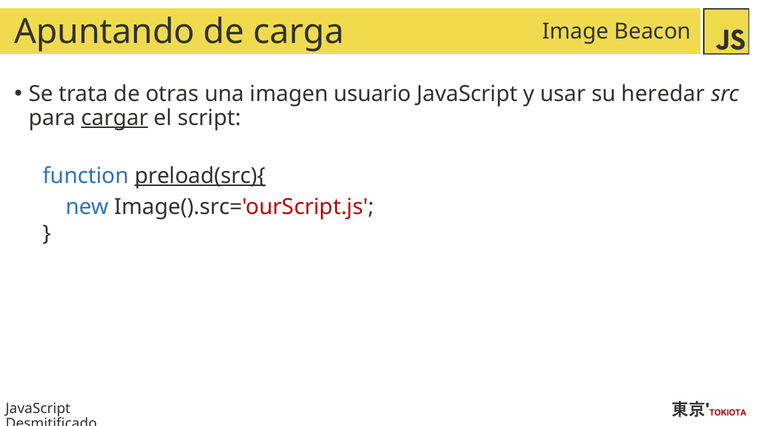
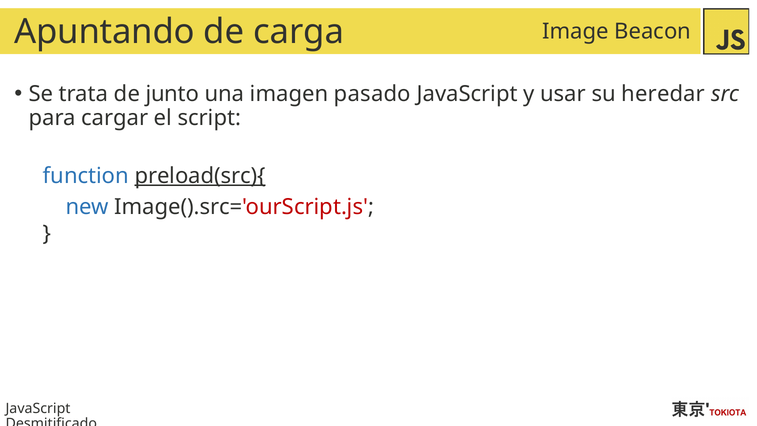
otras: otras -> junto
usuario: usuario -> pasado
cargar underline: present -> none
